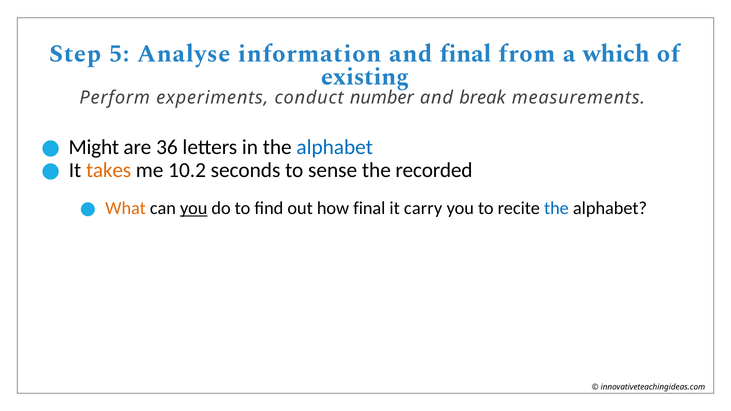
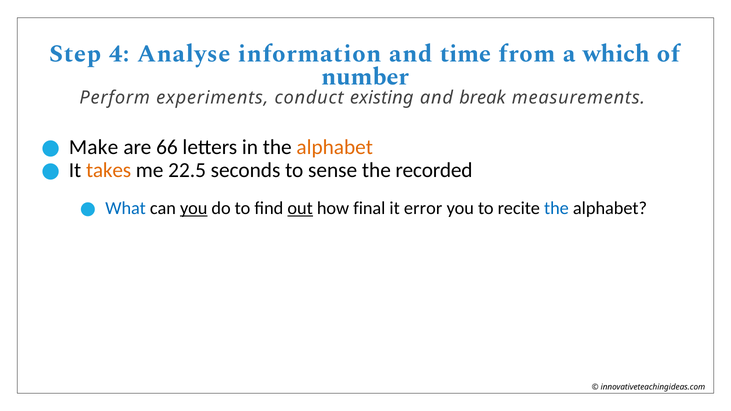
5: 5 -> 4
and final: final -> time
existing: existing -> number
number: number -> existing
Might: Might -> Make
36: 36 -> 66
alphabet at (335, 147) colour: blue -> orange
10.2: 10.2 -> 22.5
What colour: orange -> blue
out underline: none -> present
carry: carry -> error
